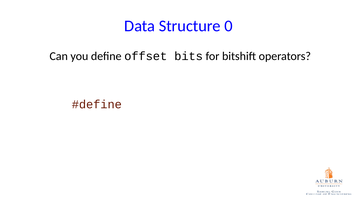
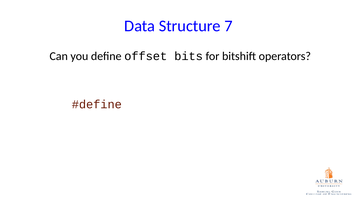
0: 0 -> 7
